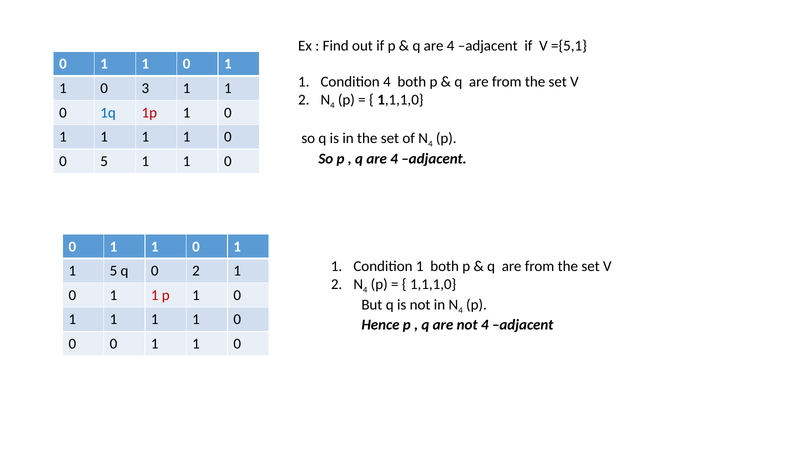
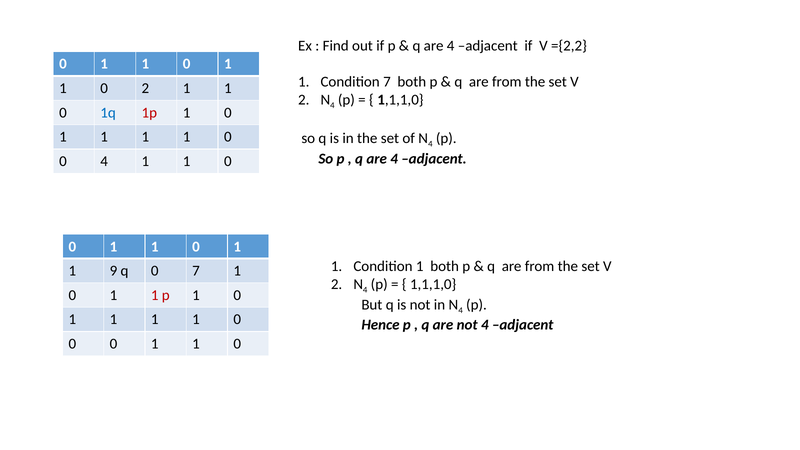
={5,1: ={5,1 -> ={2,2
Condition 4: 4 -> 7
0 3: 3 -> 2
0 5: 5 -> 4
1 5: 5 -> 9
0 2: 2 -> 7
